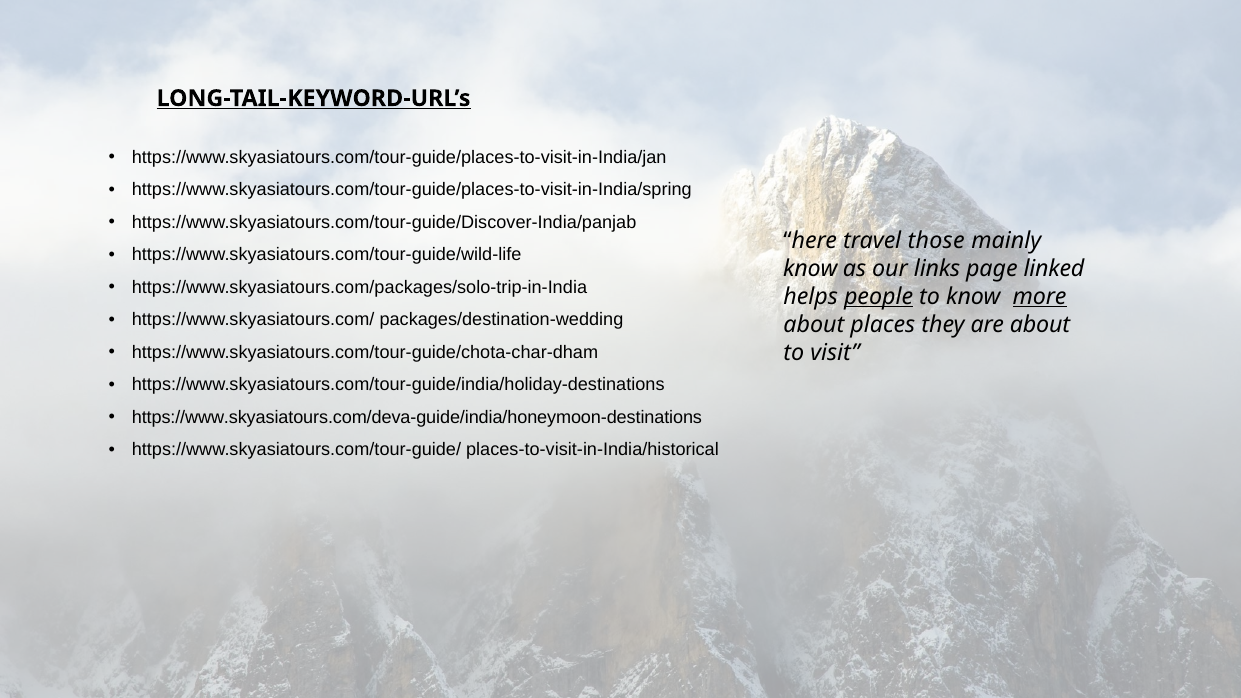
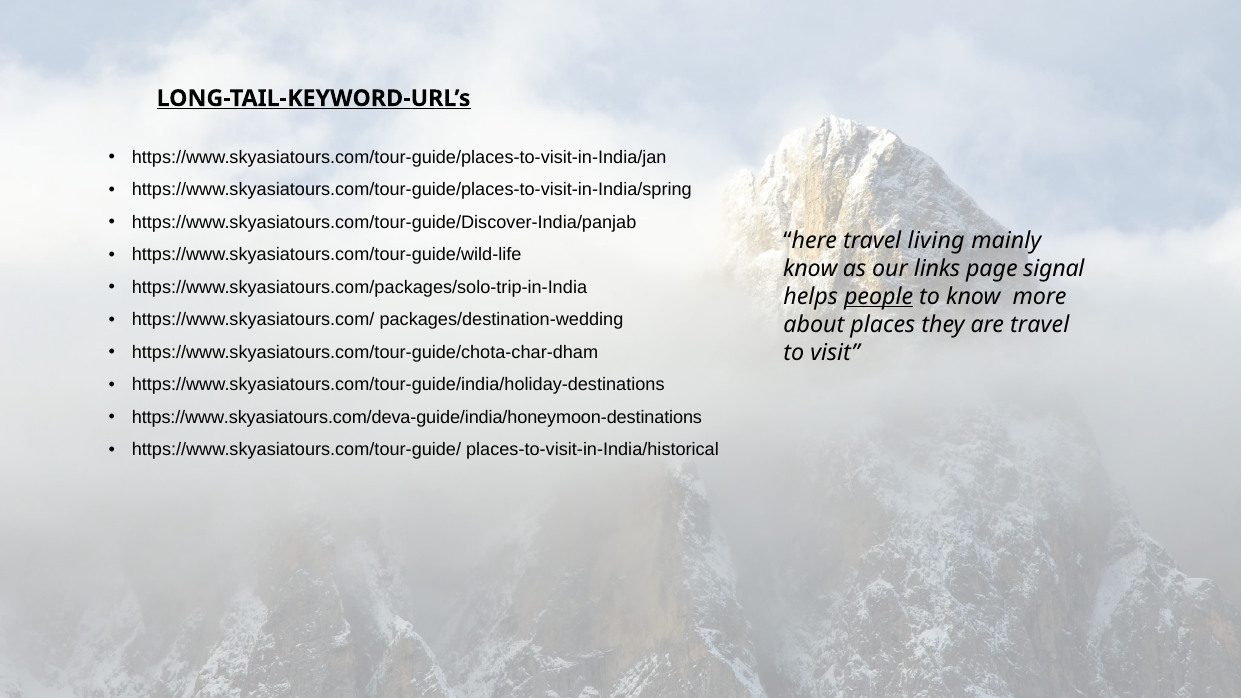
those: those -> living
linked: linked -> signal
more underline: present -> none
are about: about -> travel
